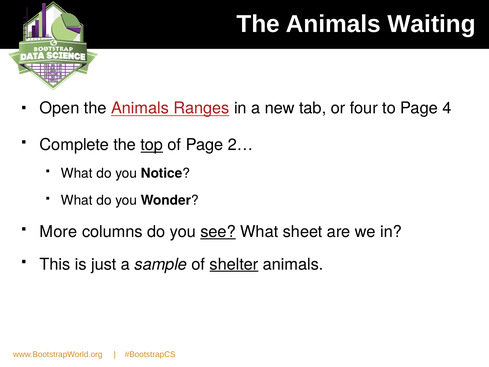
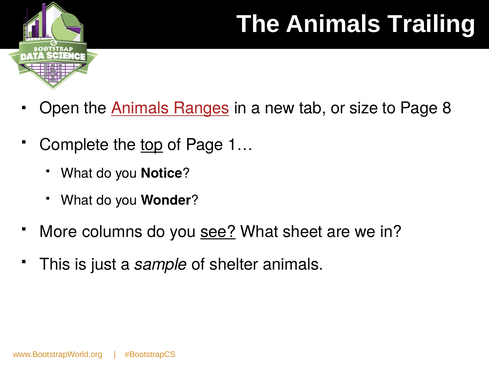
Waiting: Waiting -> Trailing
four: four -> size
4: 4 -> 8
2…: 2… -> 1…
shelter underline: present -> none
